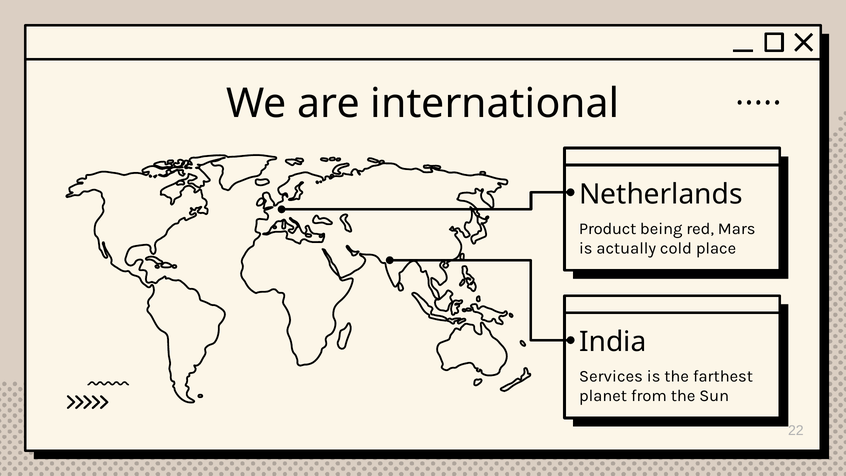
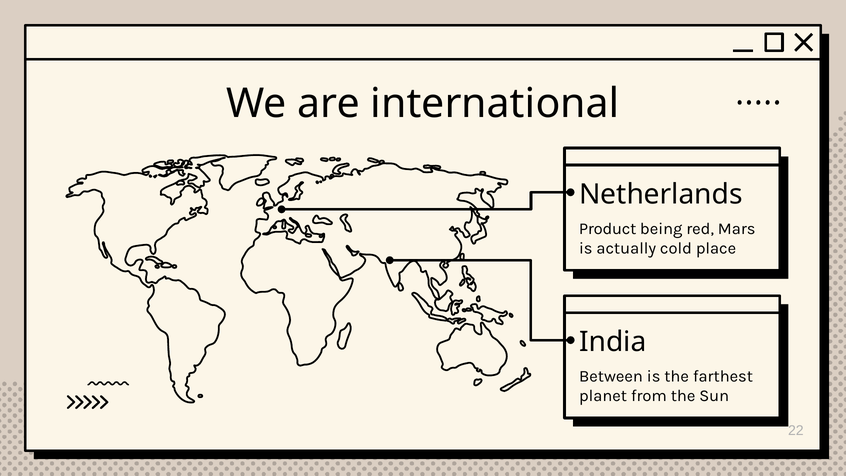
Services: Services -> Between
